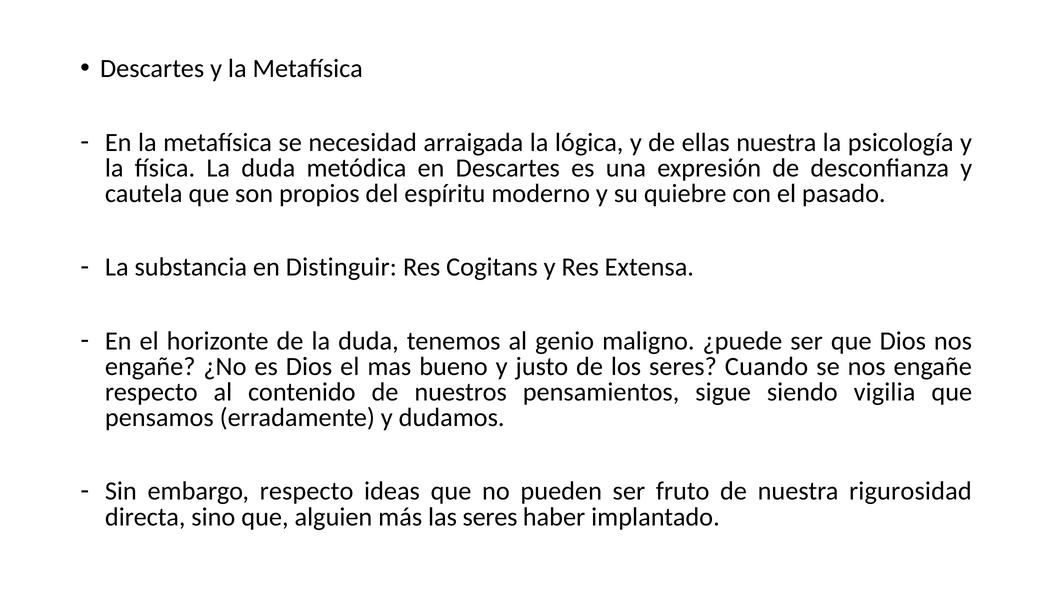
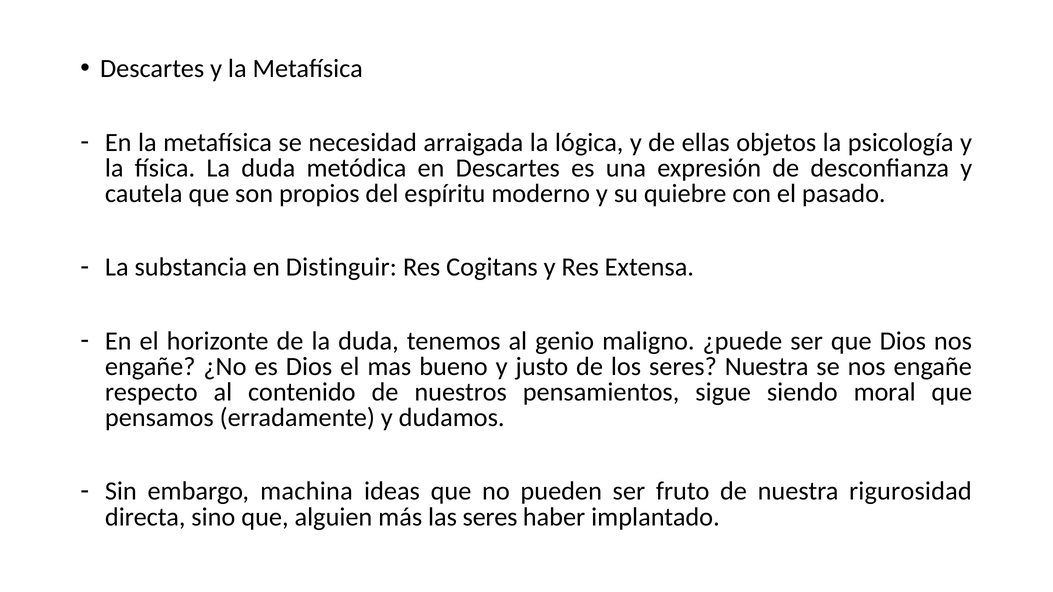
ellas nuestra: nuestra -> objetos
seres Cuando: Cuando -> Nuestra
vigilia: vigilia -> moral
embargo respecto: respecto -> machina
